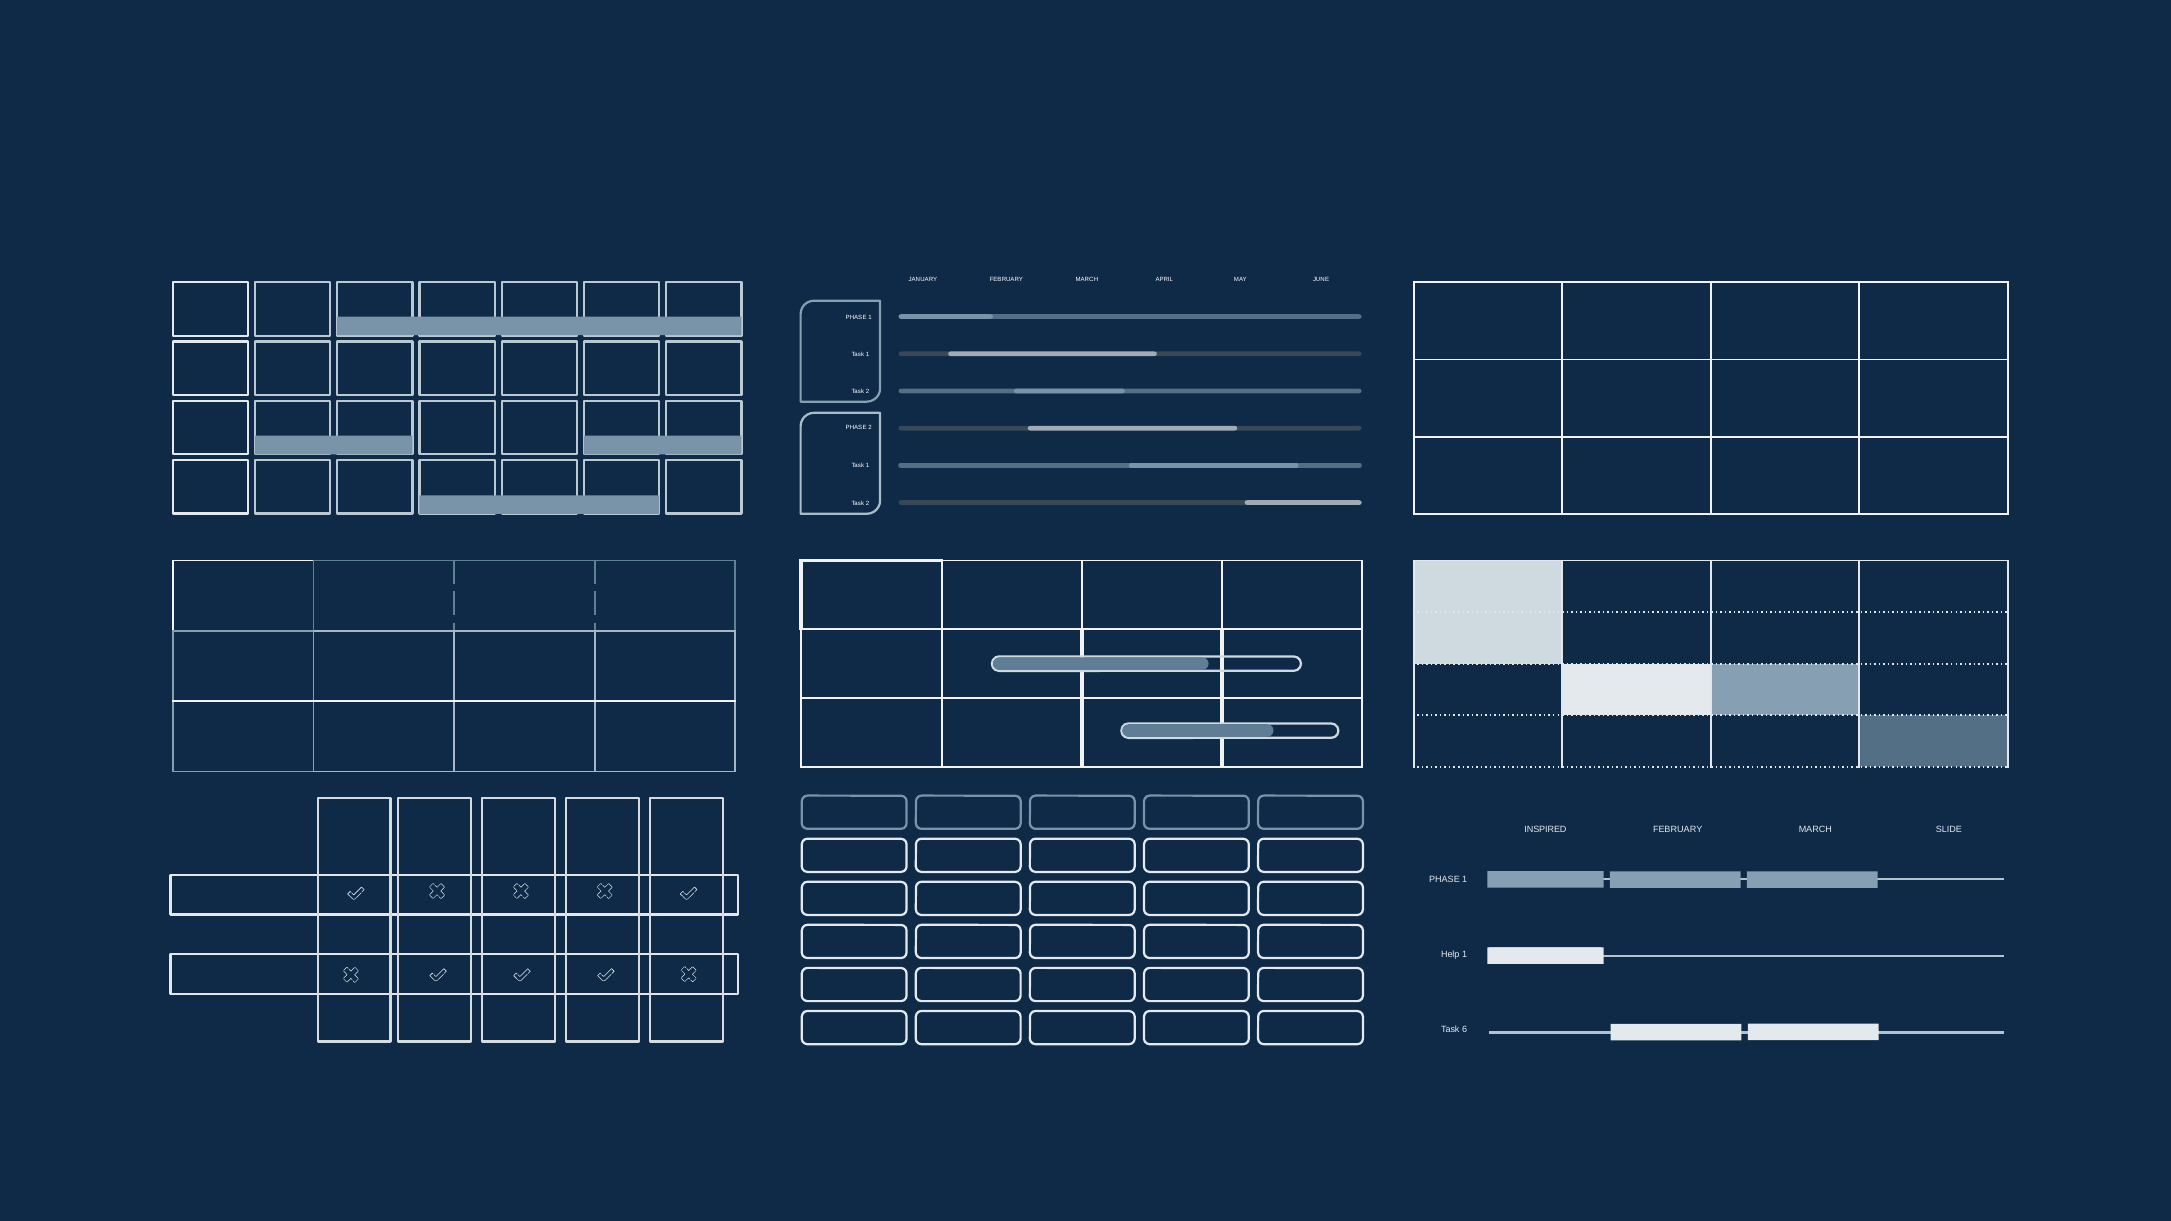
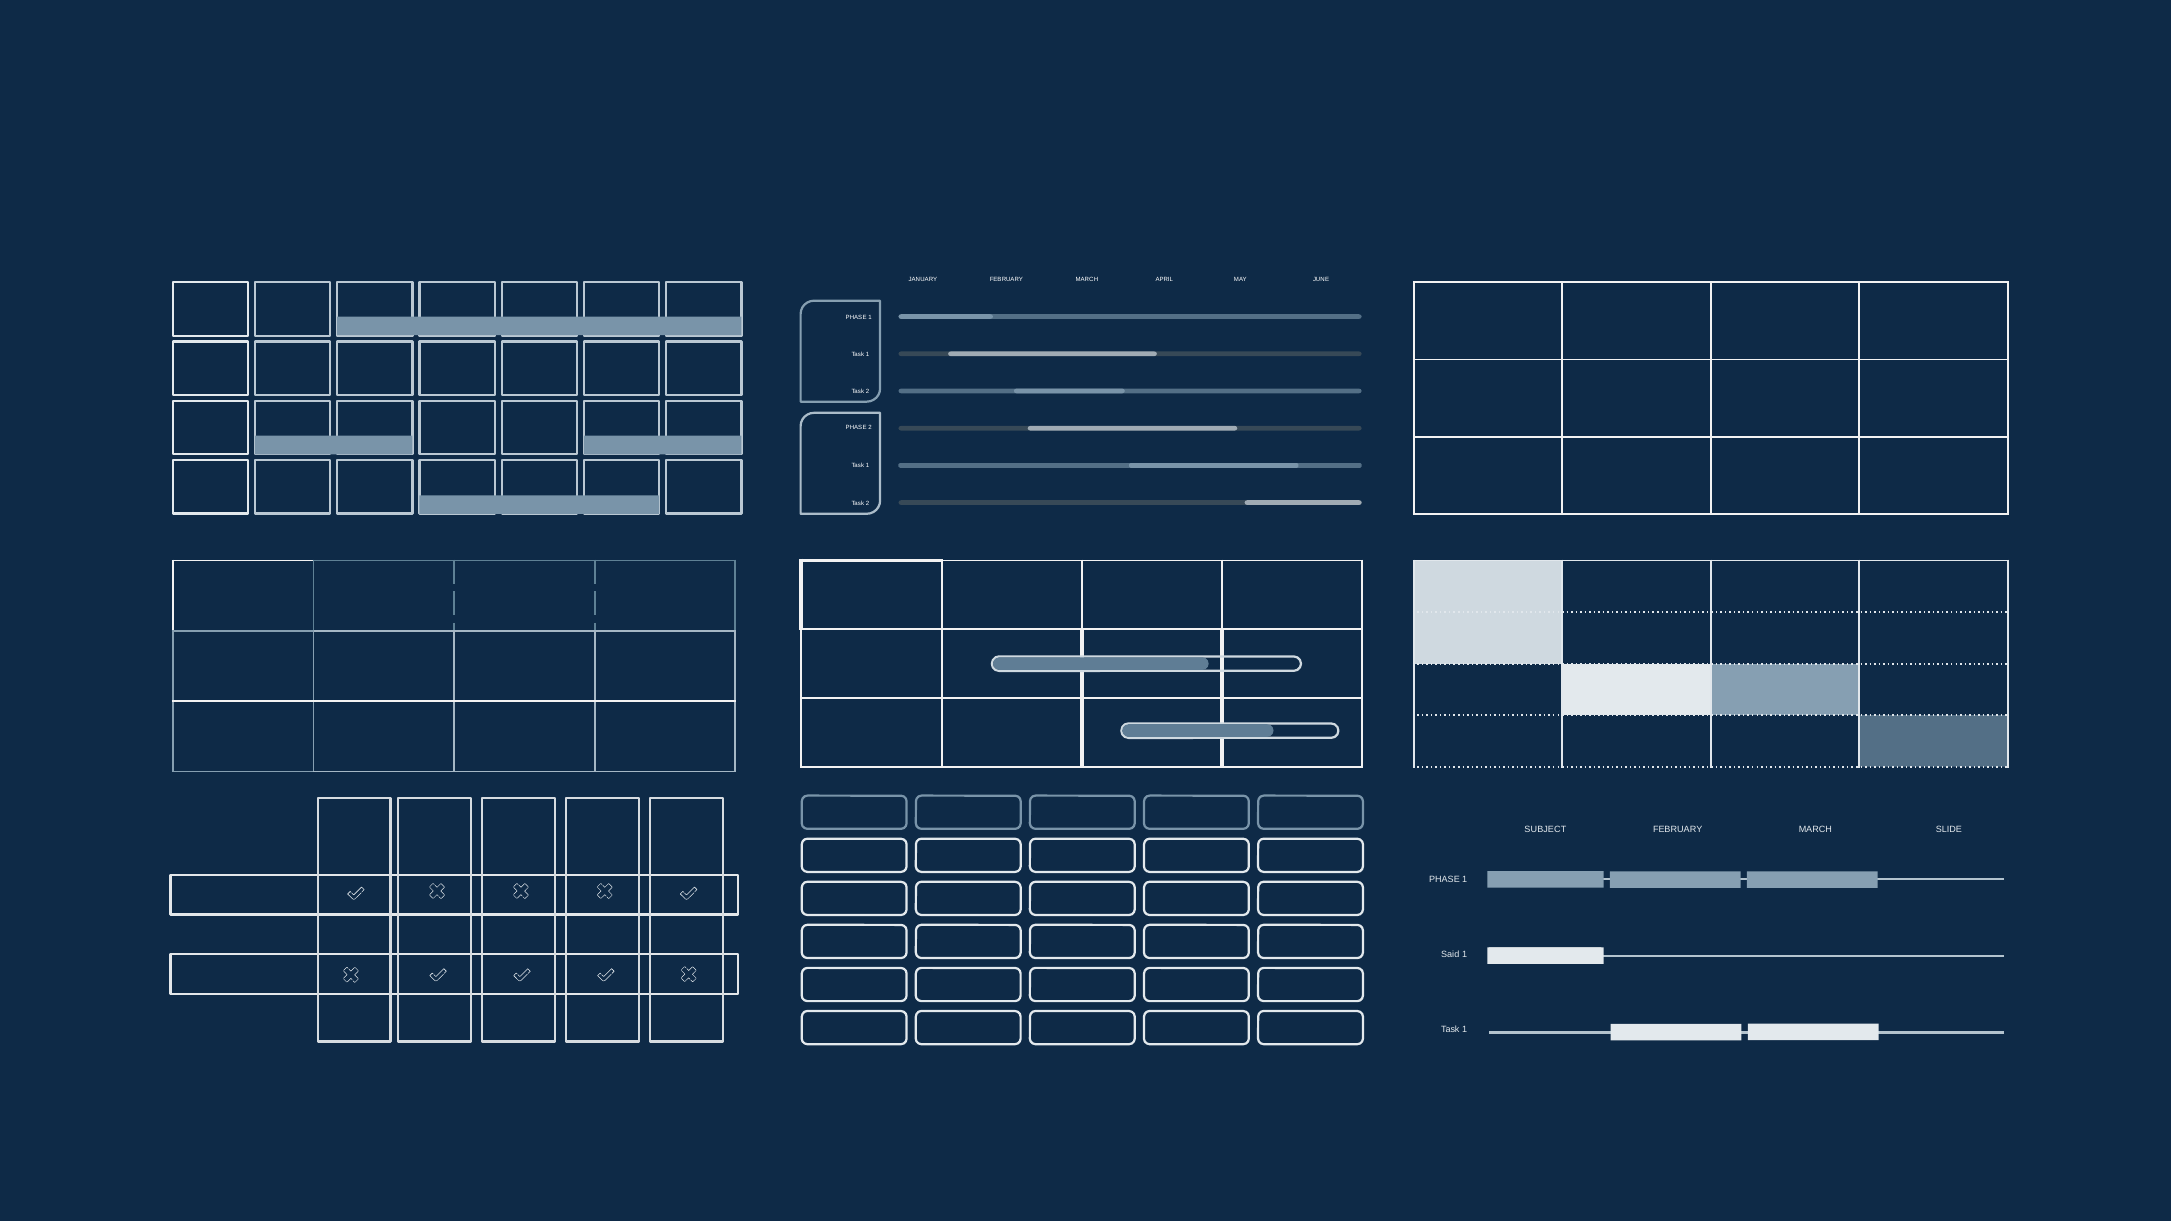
INSPIRED: INSPIRED -> SUBJECT
Help: Help -> Said
6 at (1465, 1030): 6 -> 1
